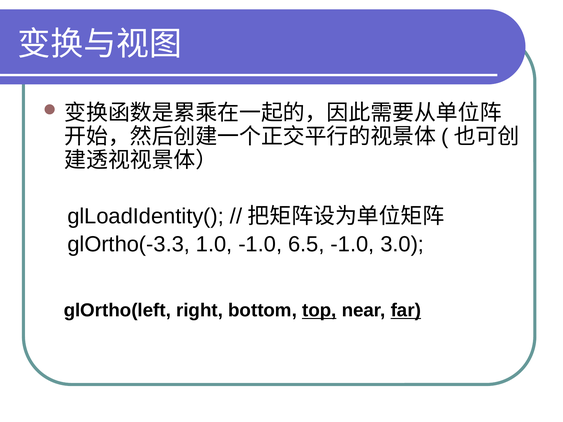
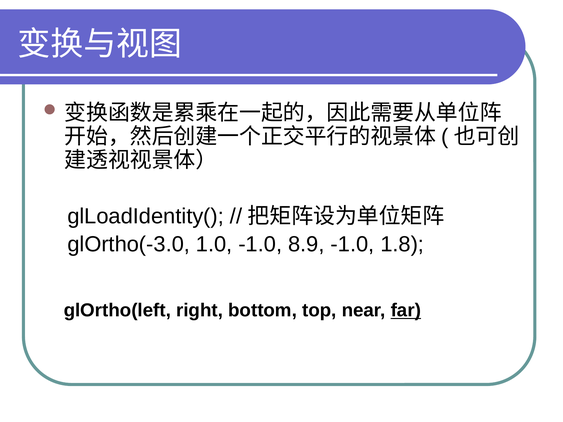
glOrtho(-3.3: glOrtho(-3.3 -> glOrtho(-3.0
6.5: 6.5 -> 8.9
3.0: 3.0 -> 1.8
top underline: present -> none
